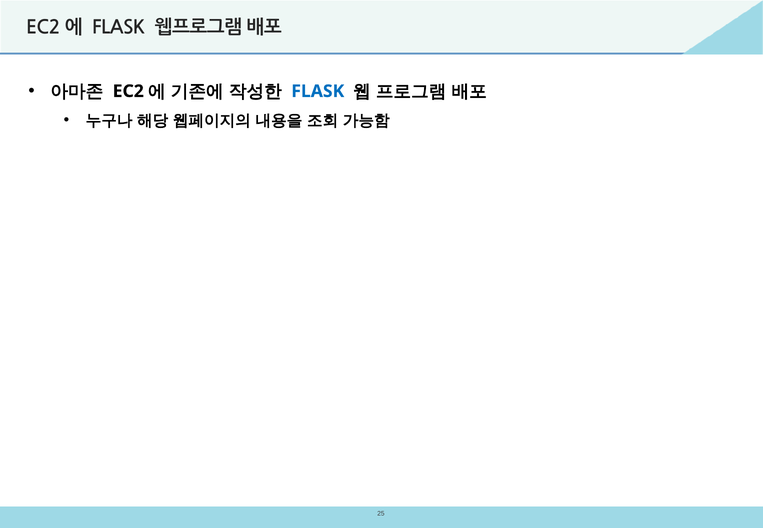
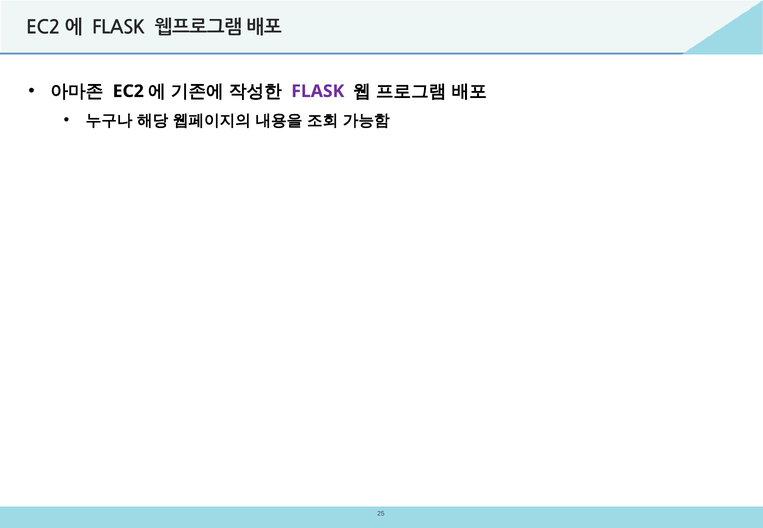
FLASK at (318, 91) colour: blue -> purple
